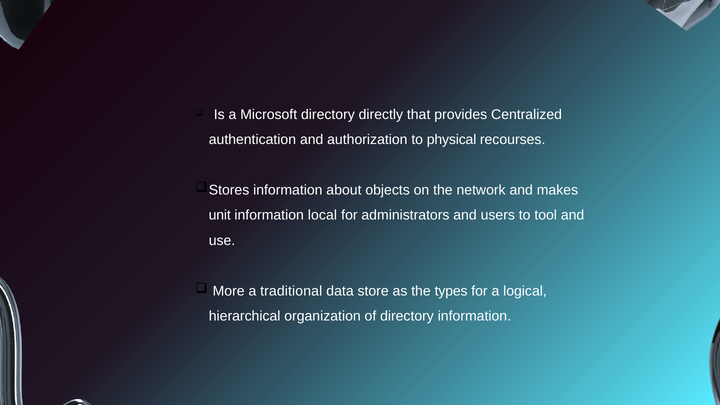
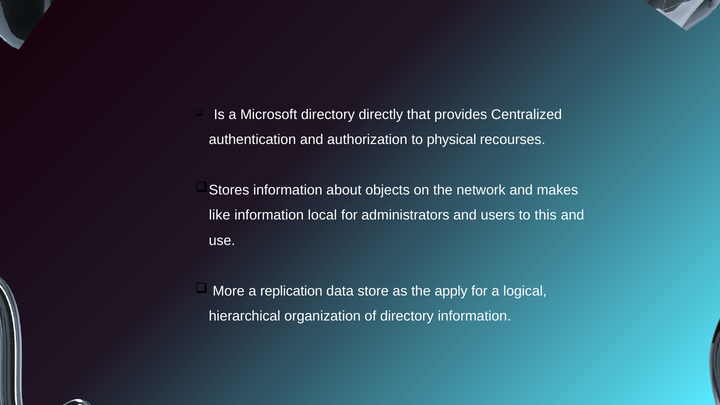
unit: unit -> like
tool: tool -> this
traditional: traditional -> replication
types: types -> apply
